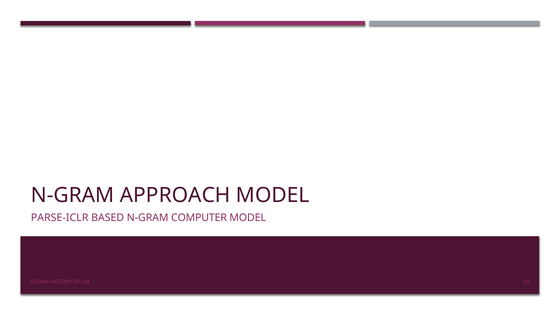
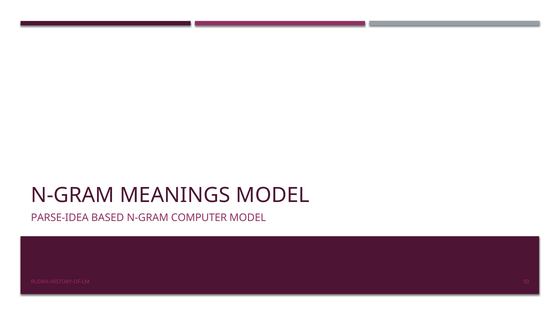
APPROACH: APPROACH -> MEANINGS
PARSE-ICLR: PARSE-ICLR -> PARSE-IDEA
